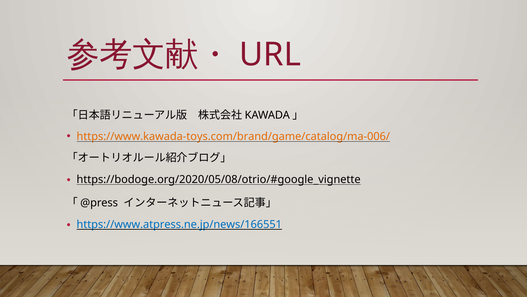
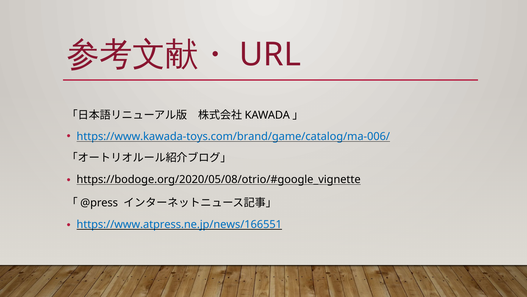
https://www.kawada-toys.com/brand/game/catalog/ma-006/ colour: orange -> blue
